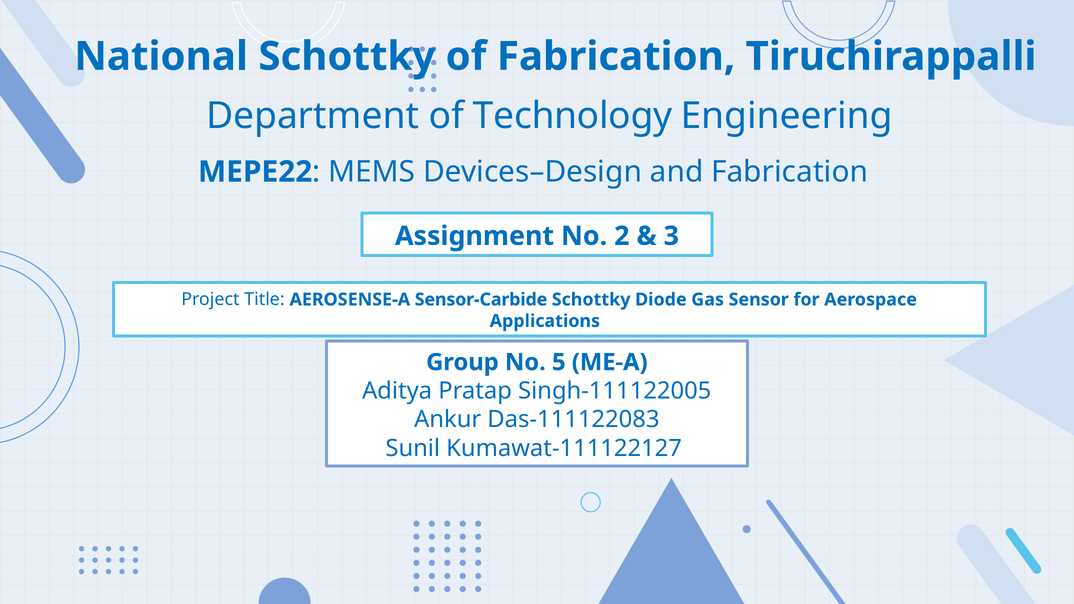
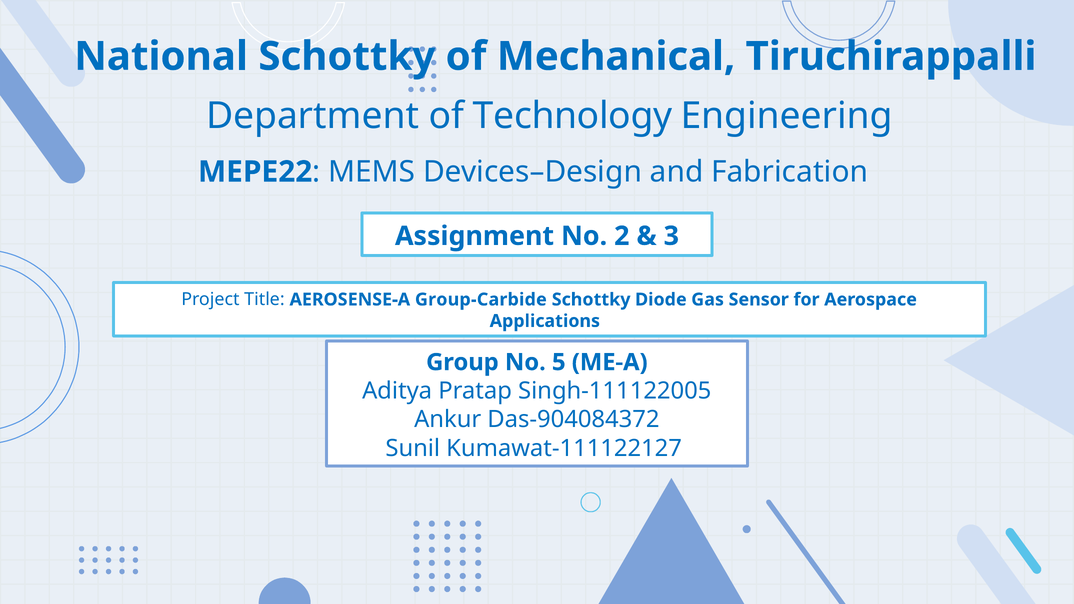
of Fabrication: Fabrication -> Mechanical
Sensor-Carbide: Sensor-Carbide -> Group-Carbide
Das-111122083: Das-111122083 -> Das-904084372
